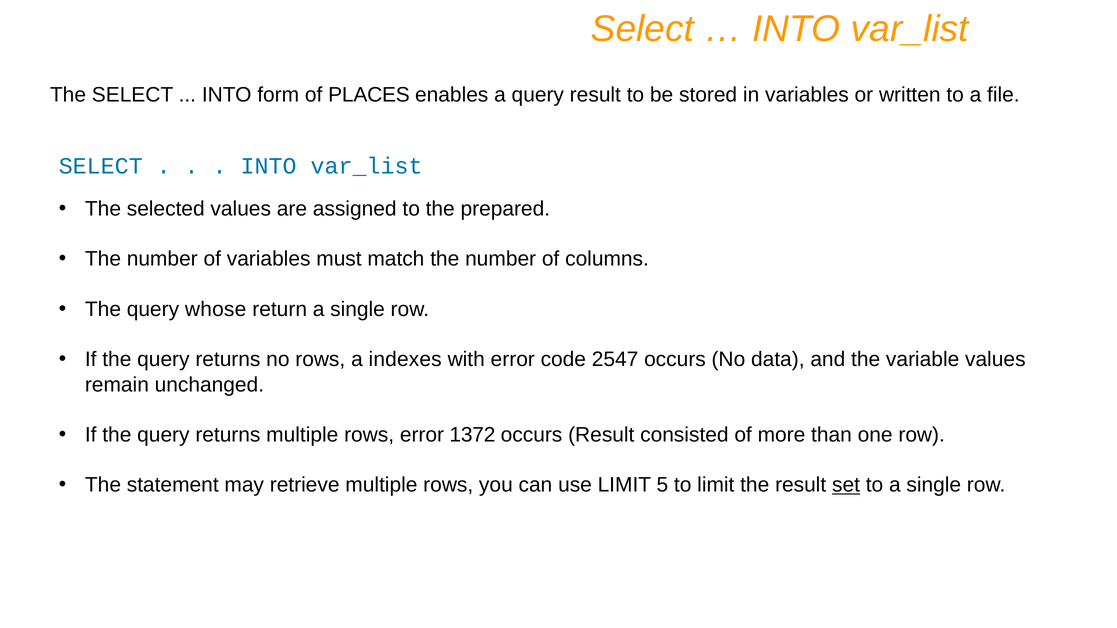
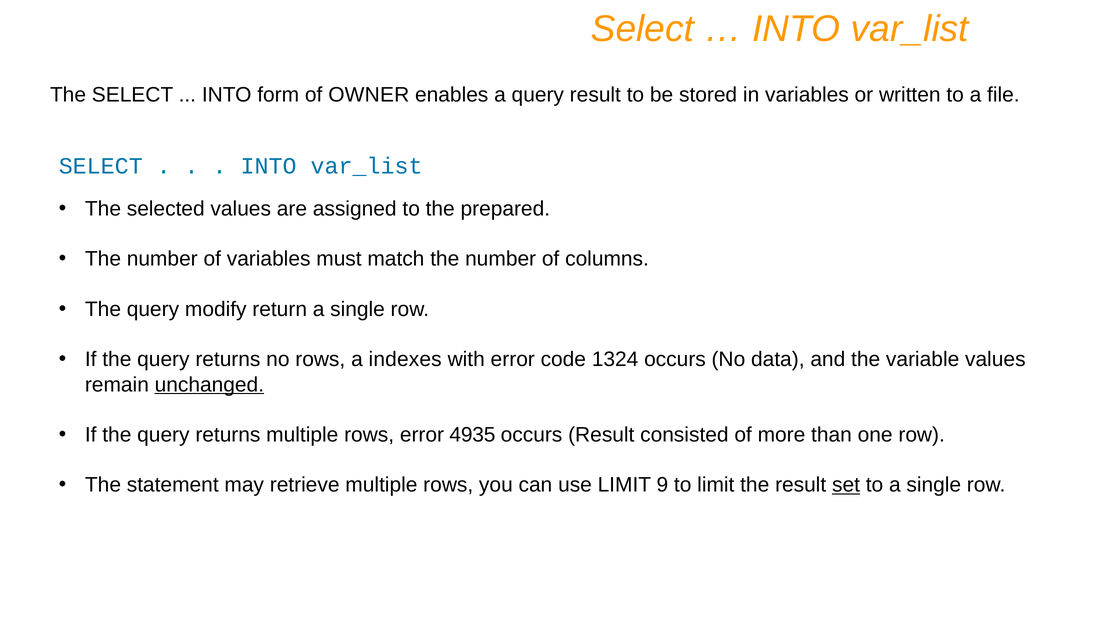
PLACES: PLACES -> OWNER
whose: whose -> modify
2547: 2547 -> 1324
unchanged underline: none -> present
1372: 1372 -> 4935
5: 5 -> 9
